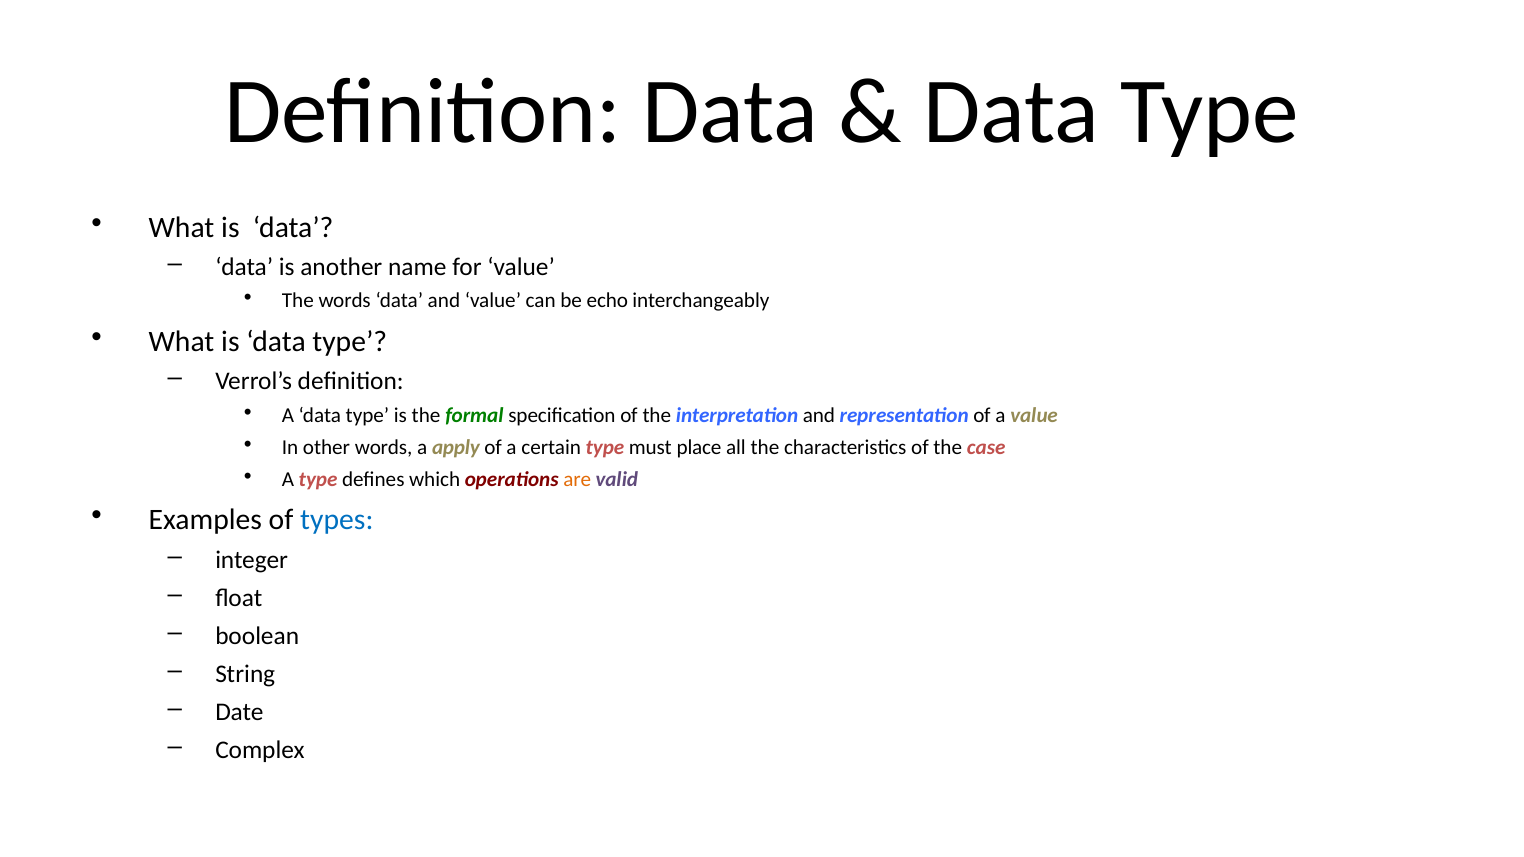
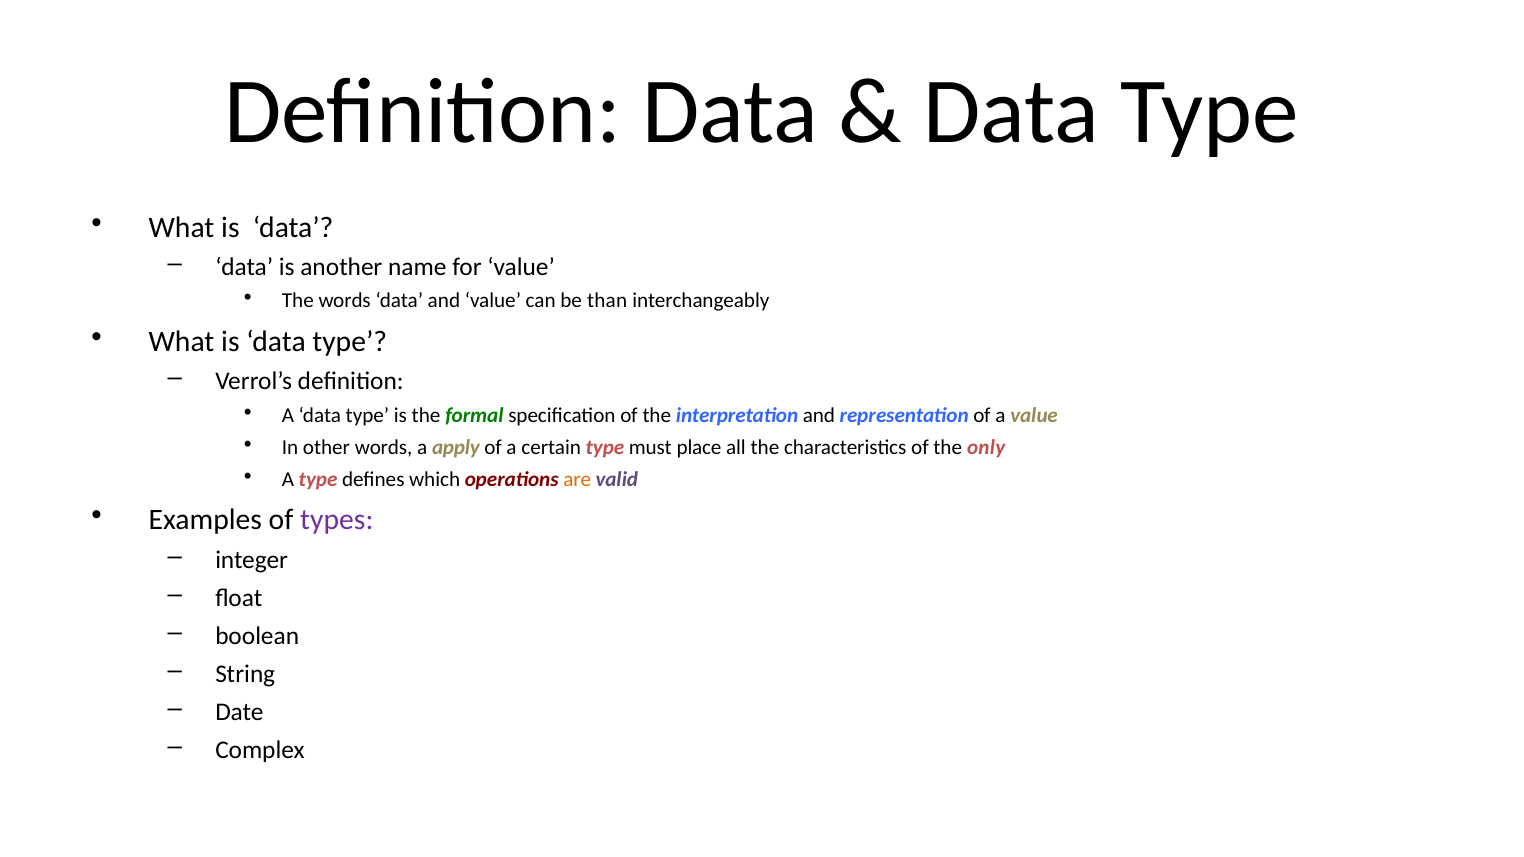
echo: echo -> than
case: case -> only
types colour: blue -> purple
